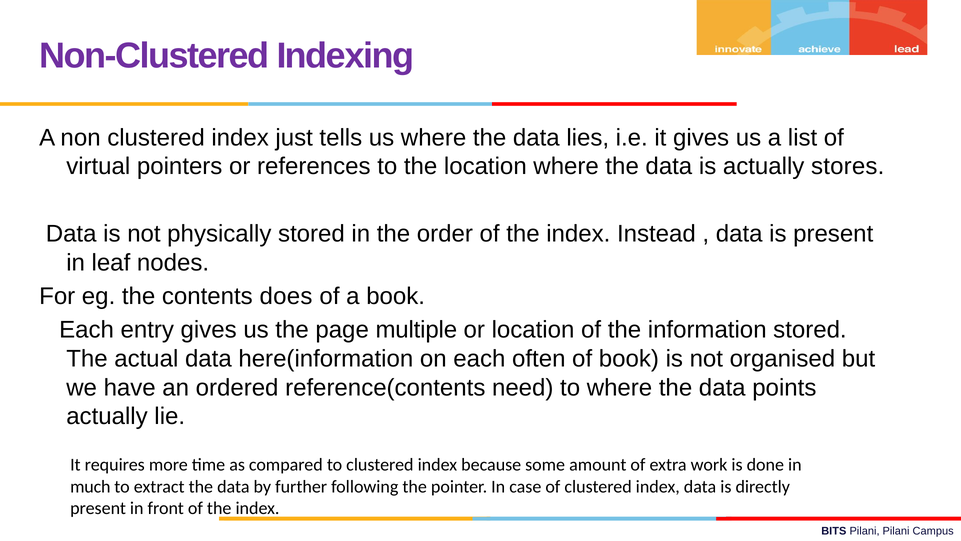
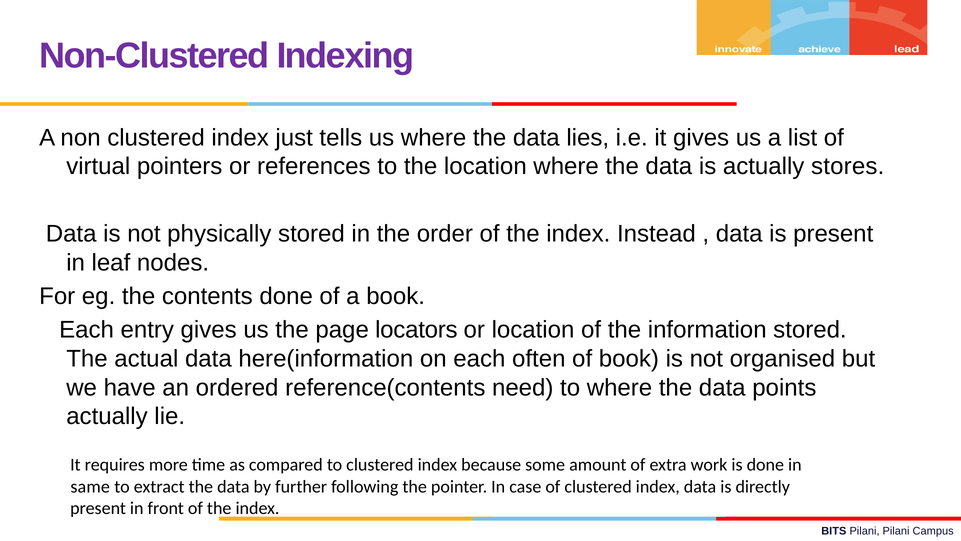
contents does: does -> done
multiple: multiple -> locators
much: much -> same
